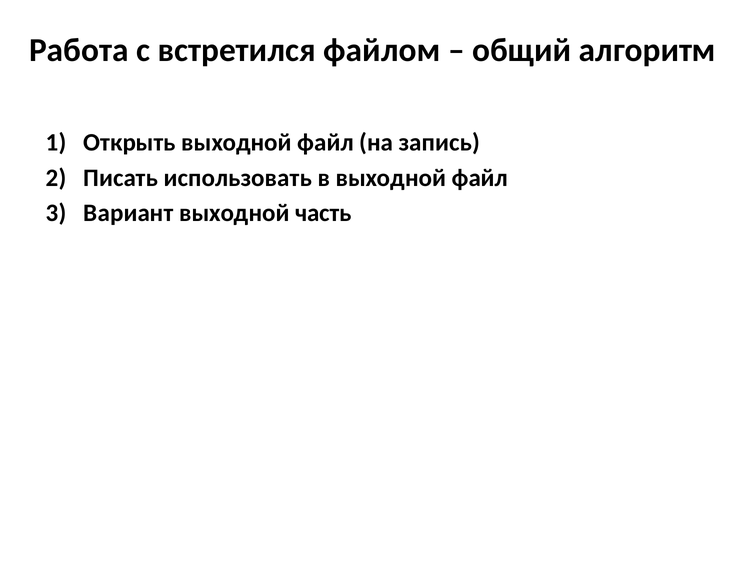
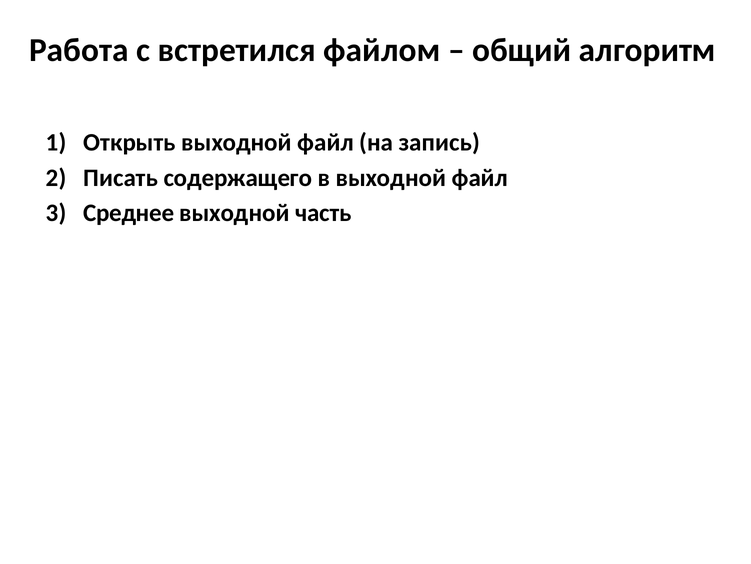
использовать: использовать -> содержащего
Вариант: Вариант -> Среднее
